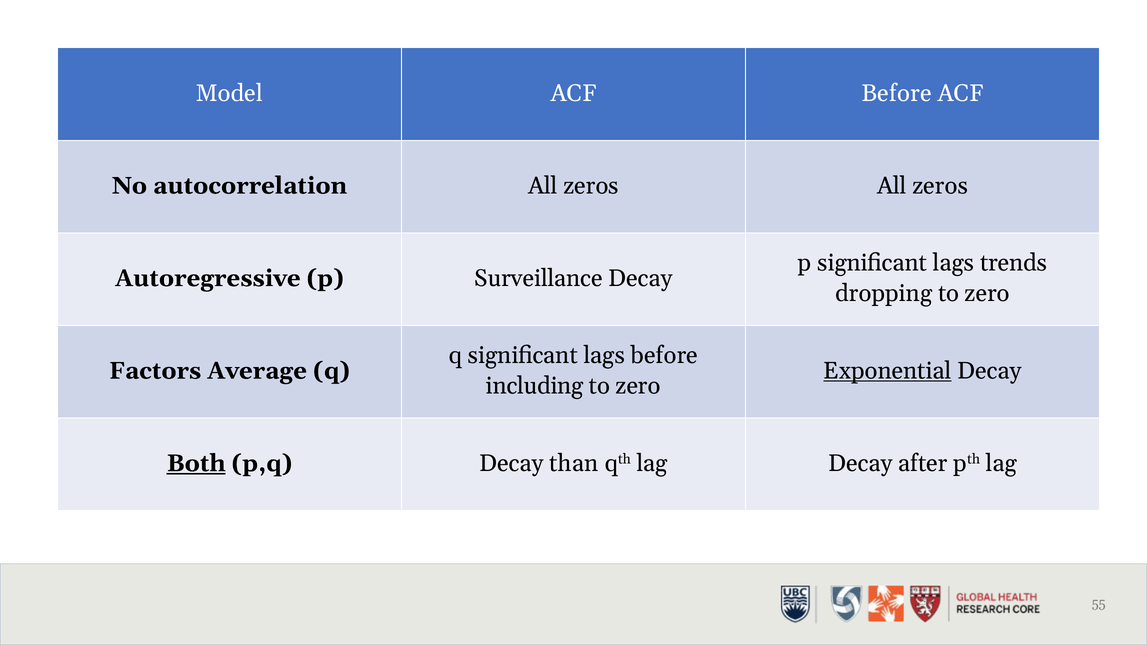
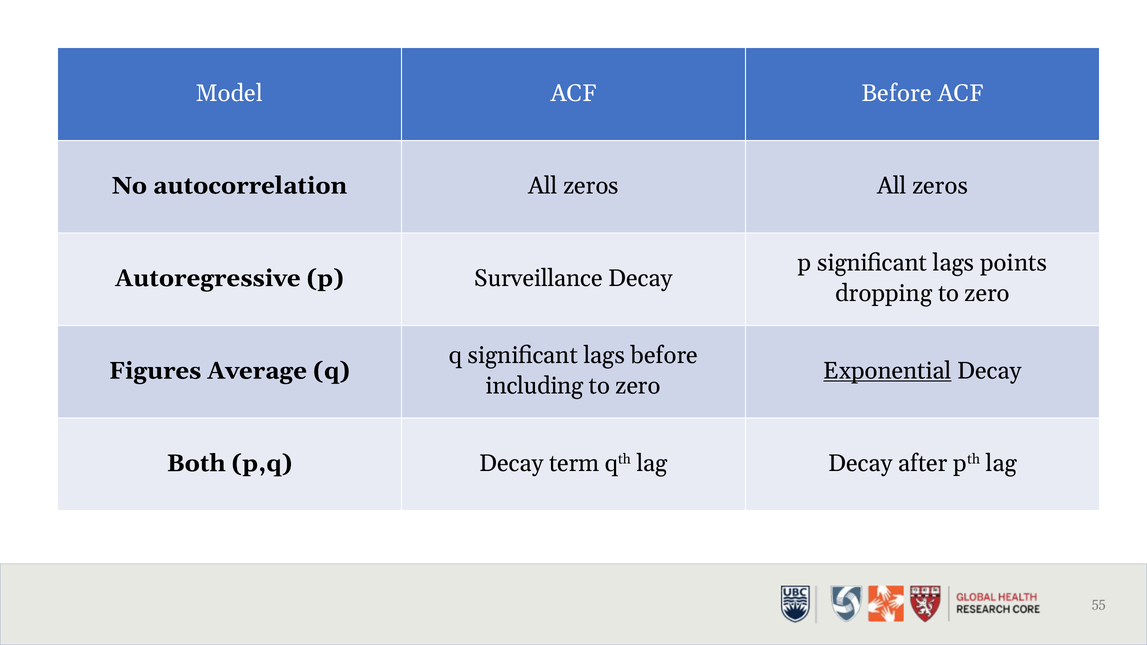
trends: trends -> points
Factors: Factors -> Figures
Both underline: present -> none
than: than -> term
